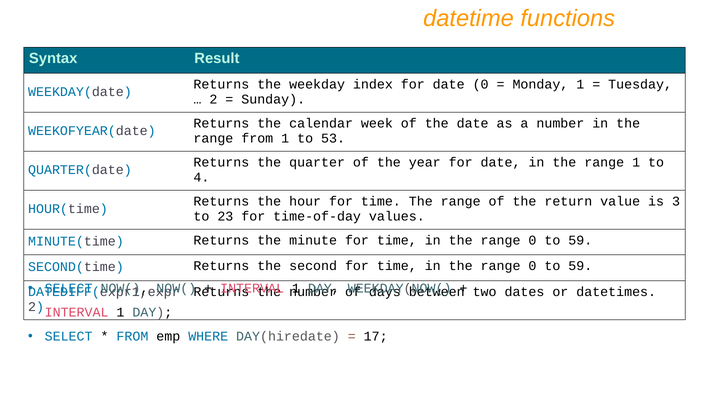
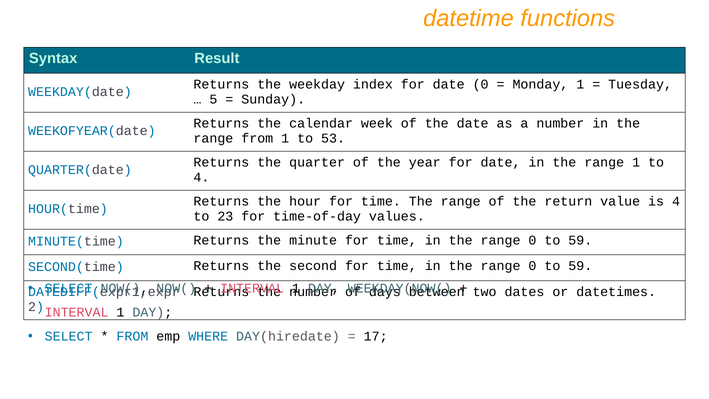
2 at (213, 99): 2 -> 5
is 3: 3 -> 4
